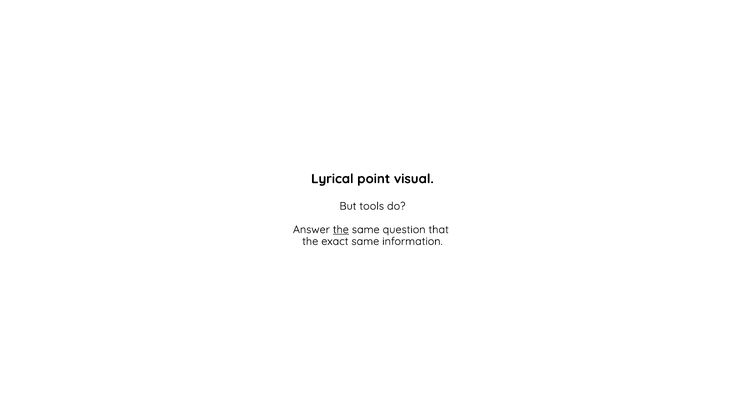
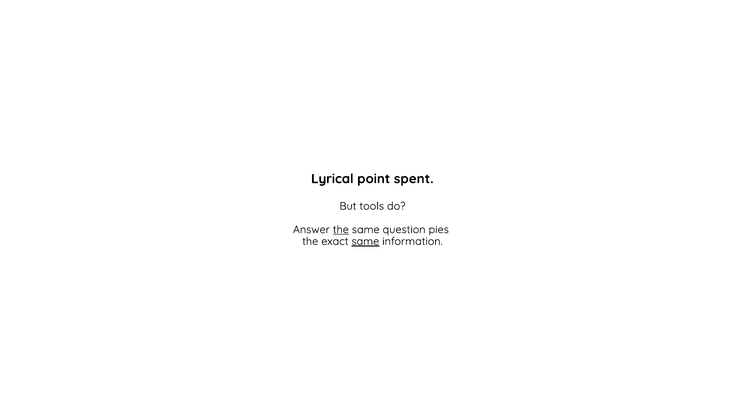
visual: visual -> spent
that: that -> pies
same at (365, 241) underline: none -> present
